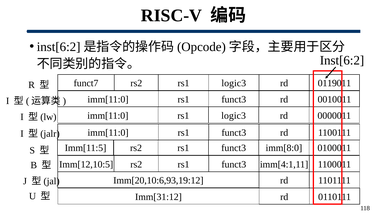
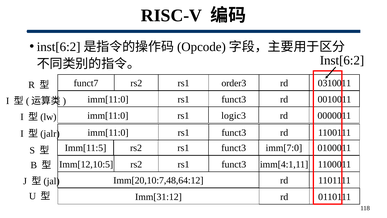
rs2 rs1 logic3: logic3 -> order3
0119011: 0119011 -> 0310011
imm[8:0: imm[8:0 -> imm[7:0
Imm[20,10:6,93,19:12: Imm[20,10:6,93,19:12 -> Imm[20,10:7,48,64:12
